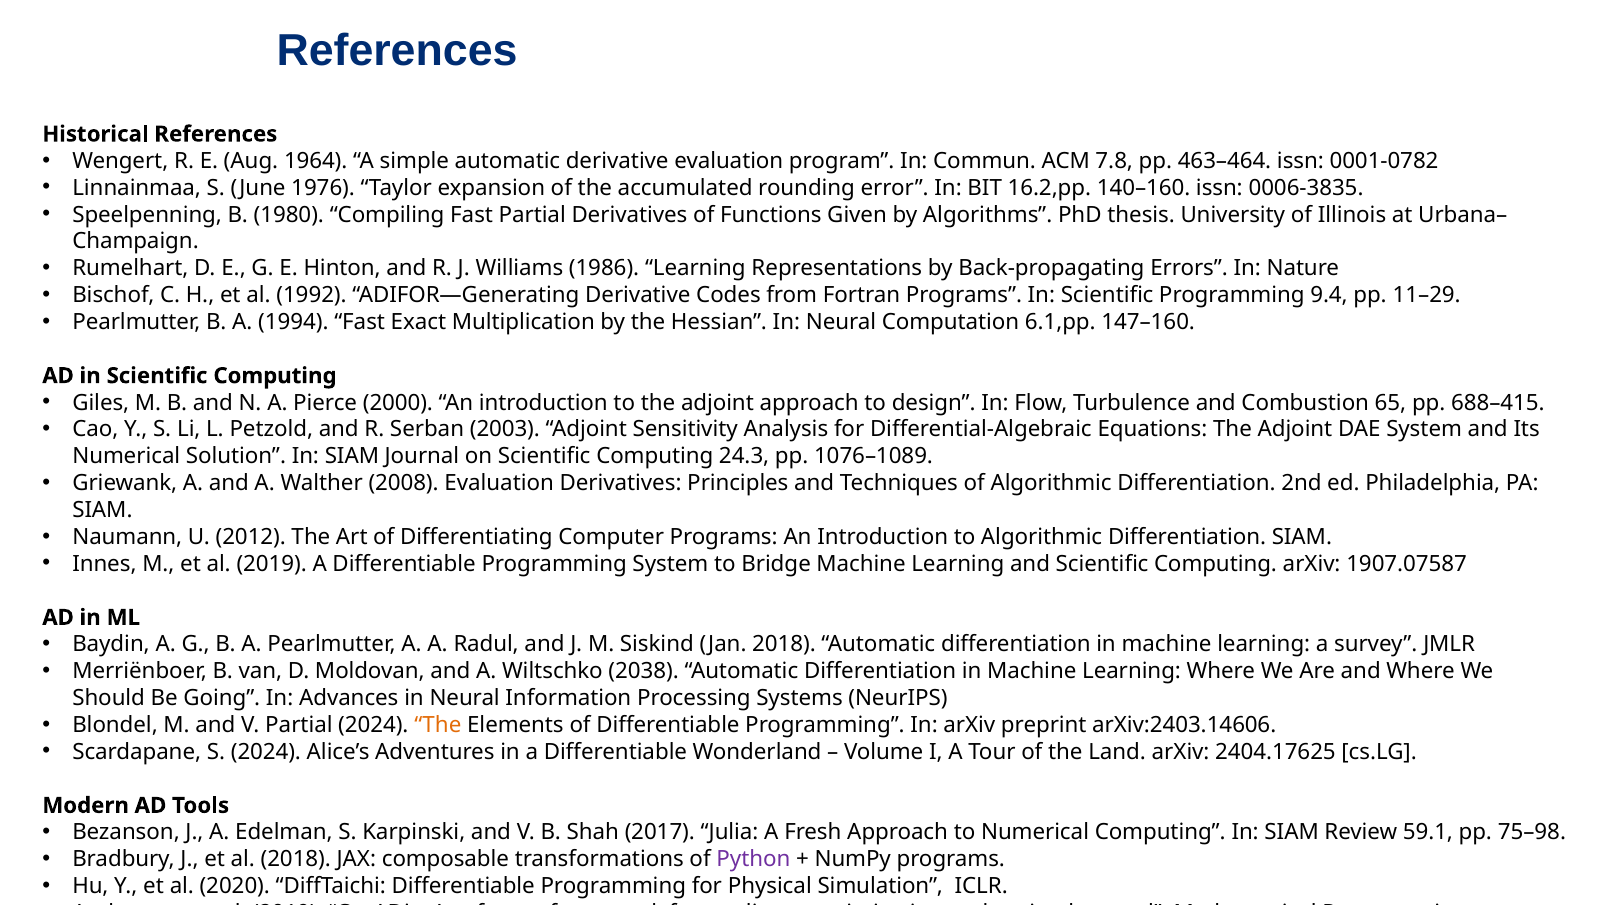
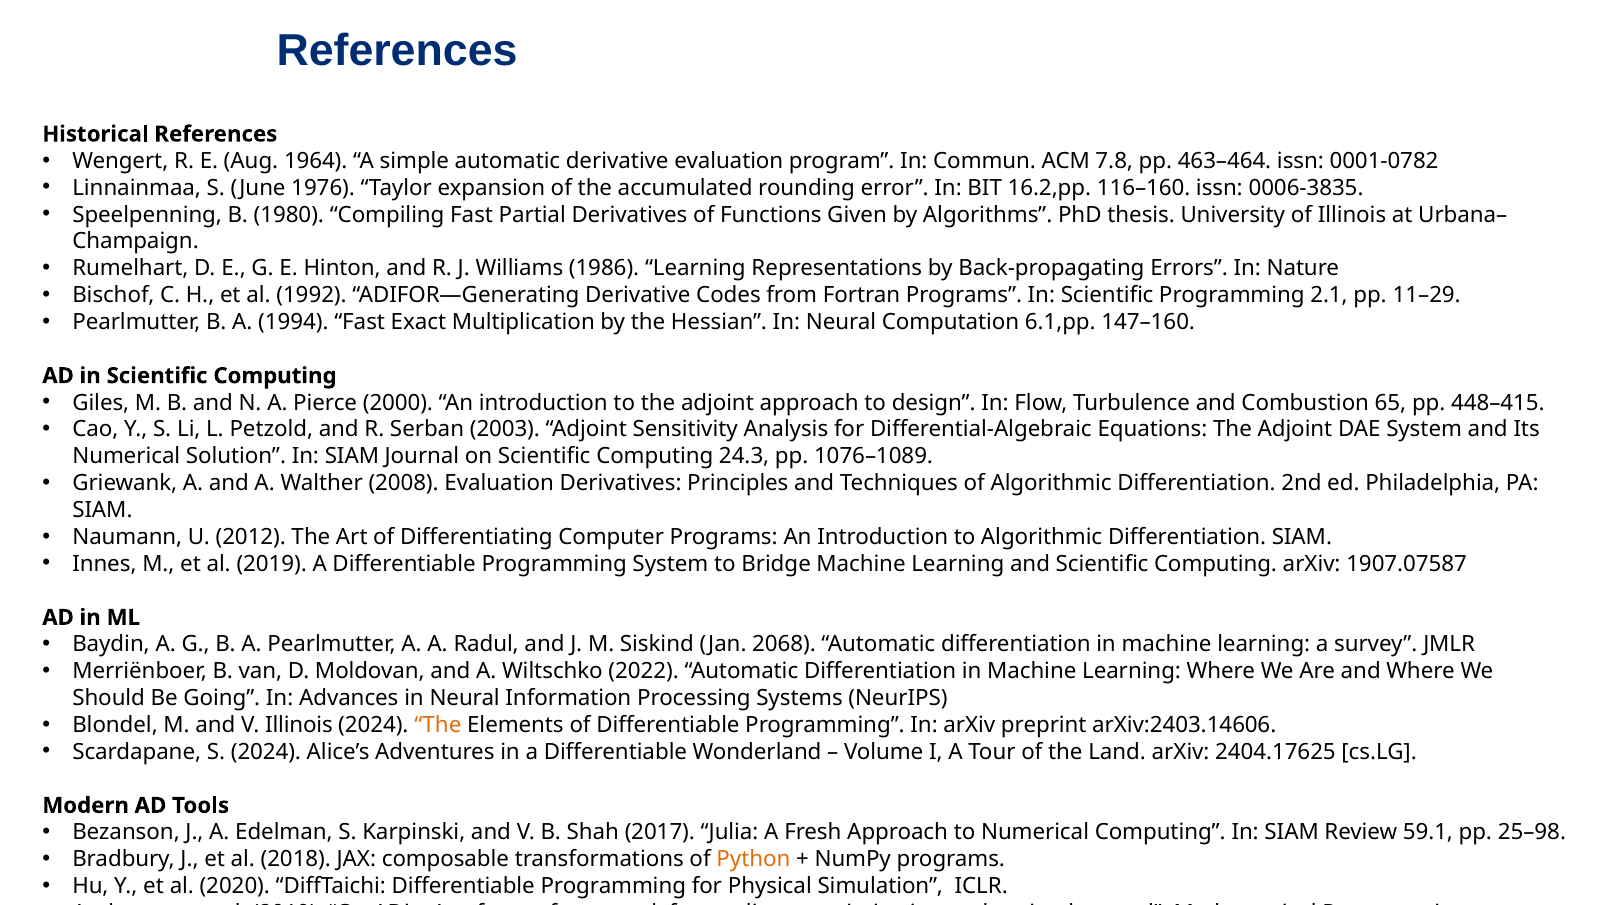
140–160: 140–160 -> 116–160
9.4: 9.4 -> 2.1
688–415: 688–415 -> 448–415
Jan 2018: 2018 -> 2068
2038: 2038 -> 2022
V Partial: Partial -> Illinois
75–98: 75–98 -> 25–98
Python colour: purple -> orange
